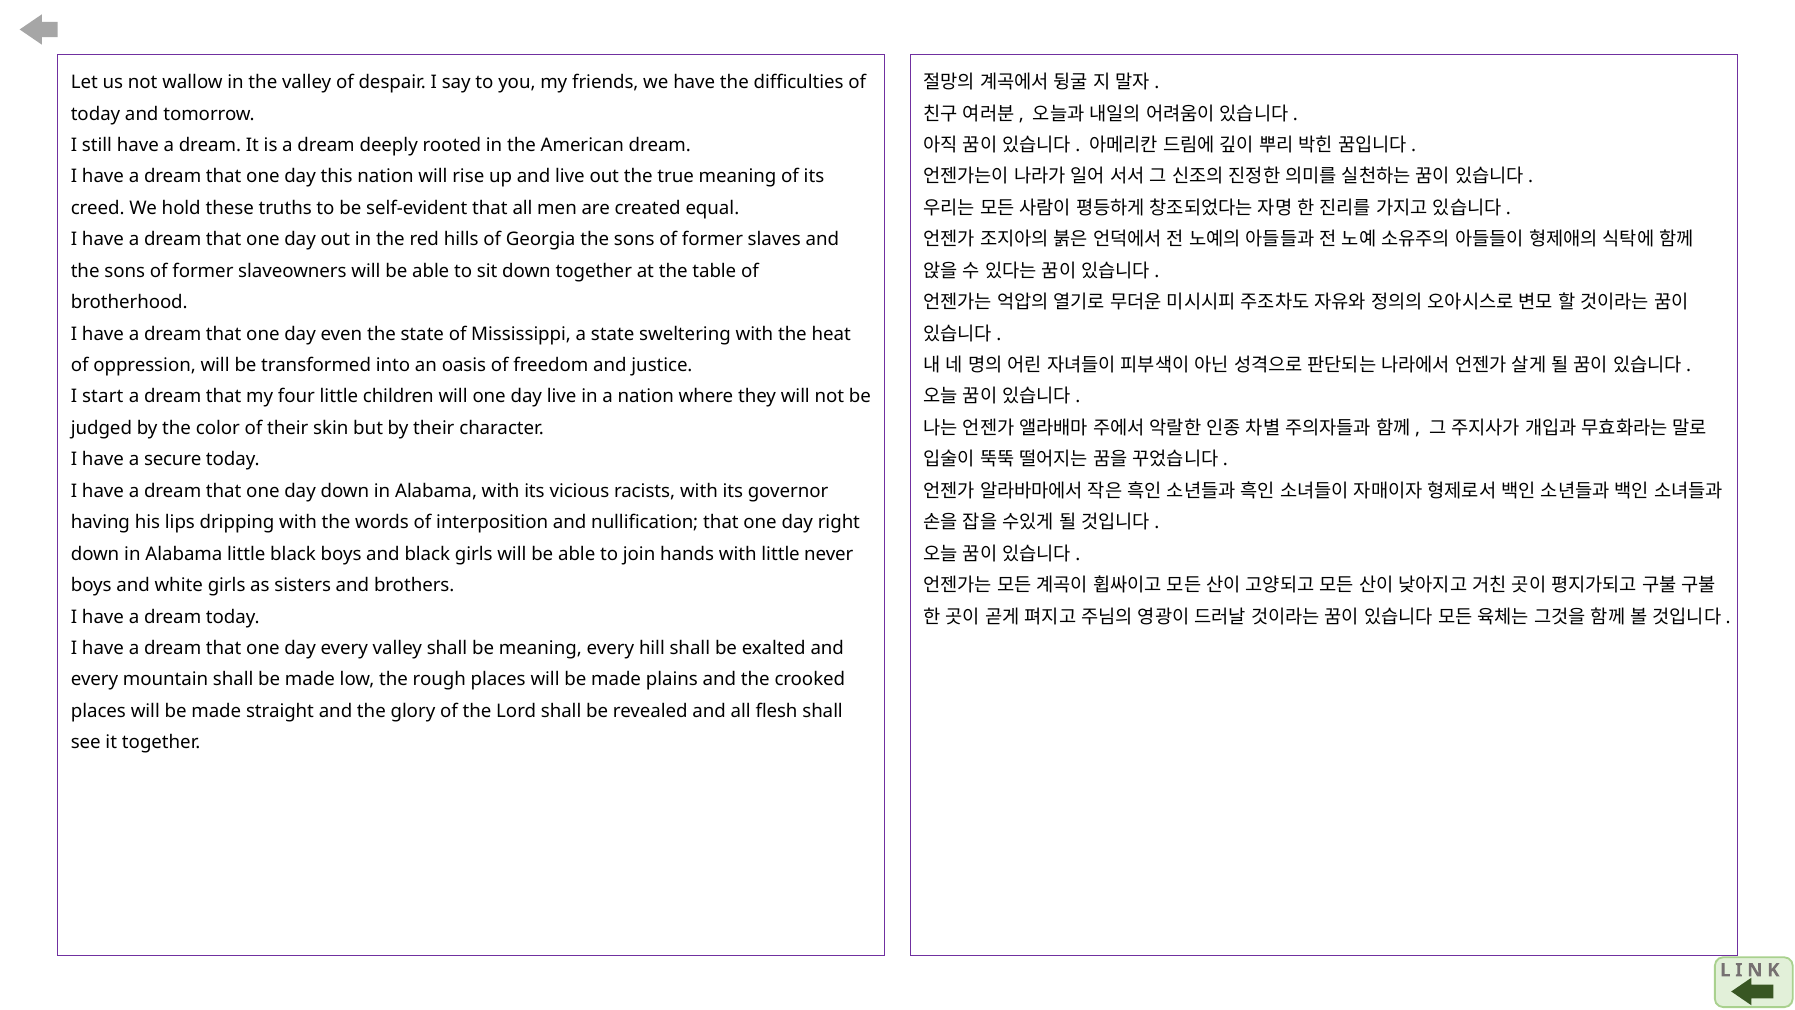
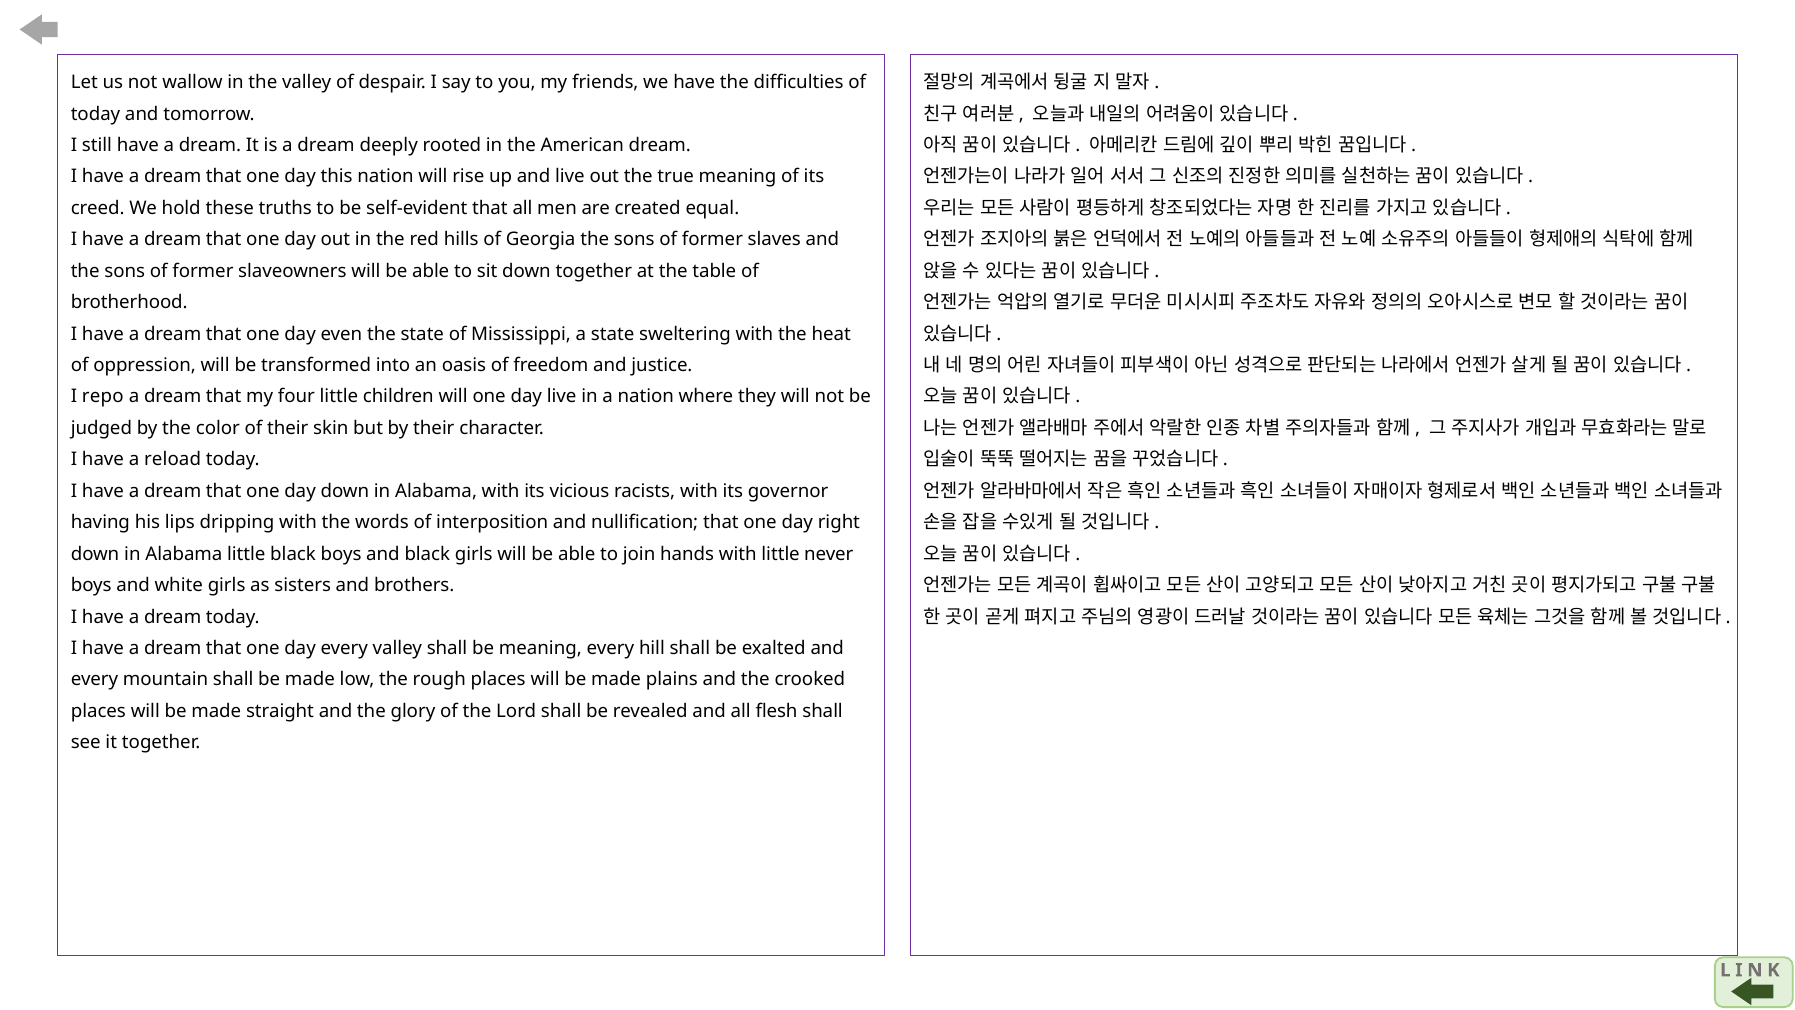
start: start -> repo
secure: secure -> reload
